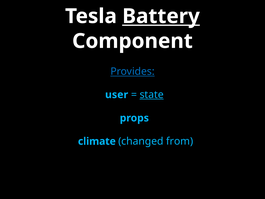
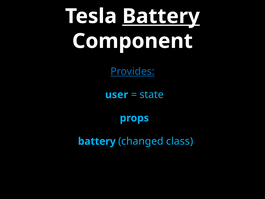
state underline: present -> none
climate at (97, 141): climate -> battery
from: from -> class
